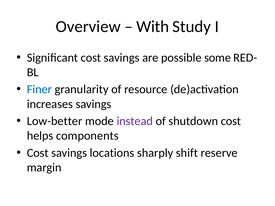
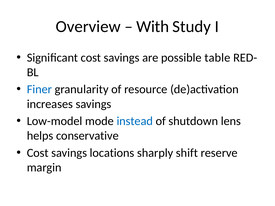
some: some -> table
Low-better: Low-better -> Low-model
instead colour: purple -> blue
shutdown cost: cost -> lens
components: components -> conservative
